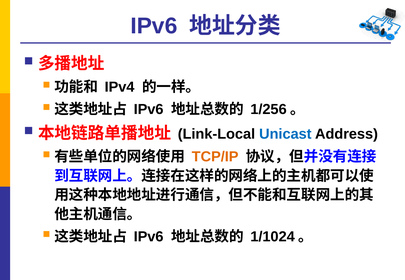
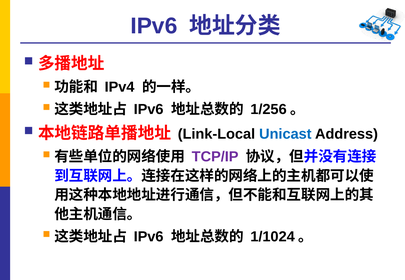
TCP/IP colour: orange -> purple
